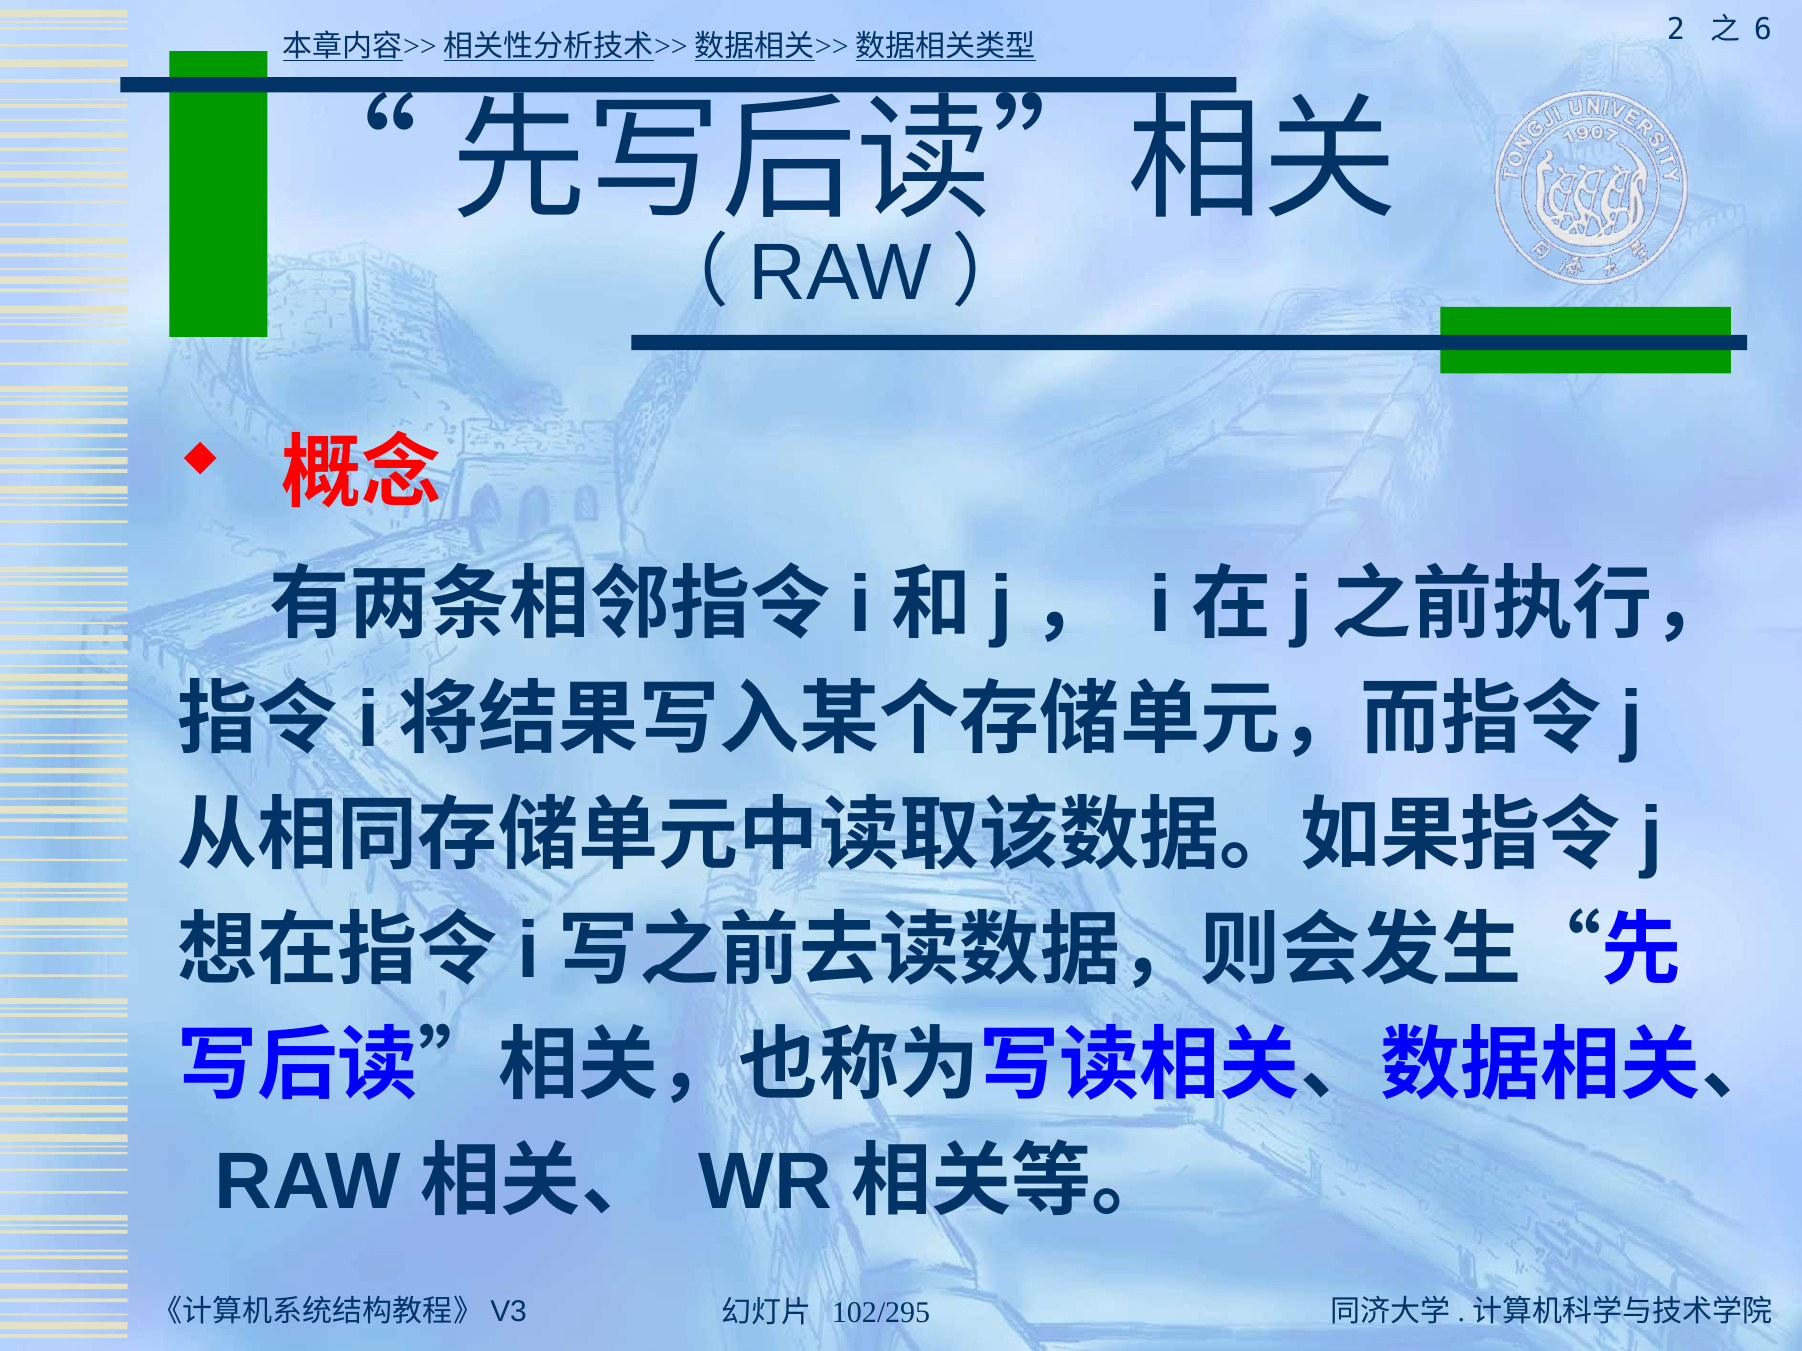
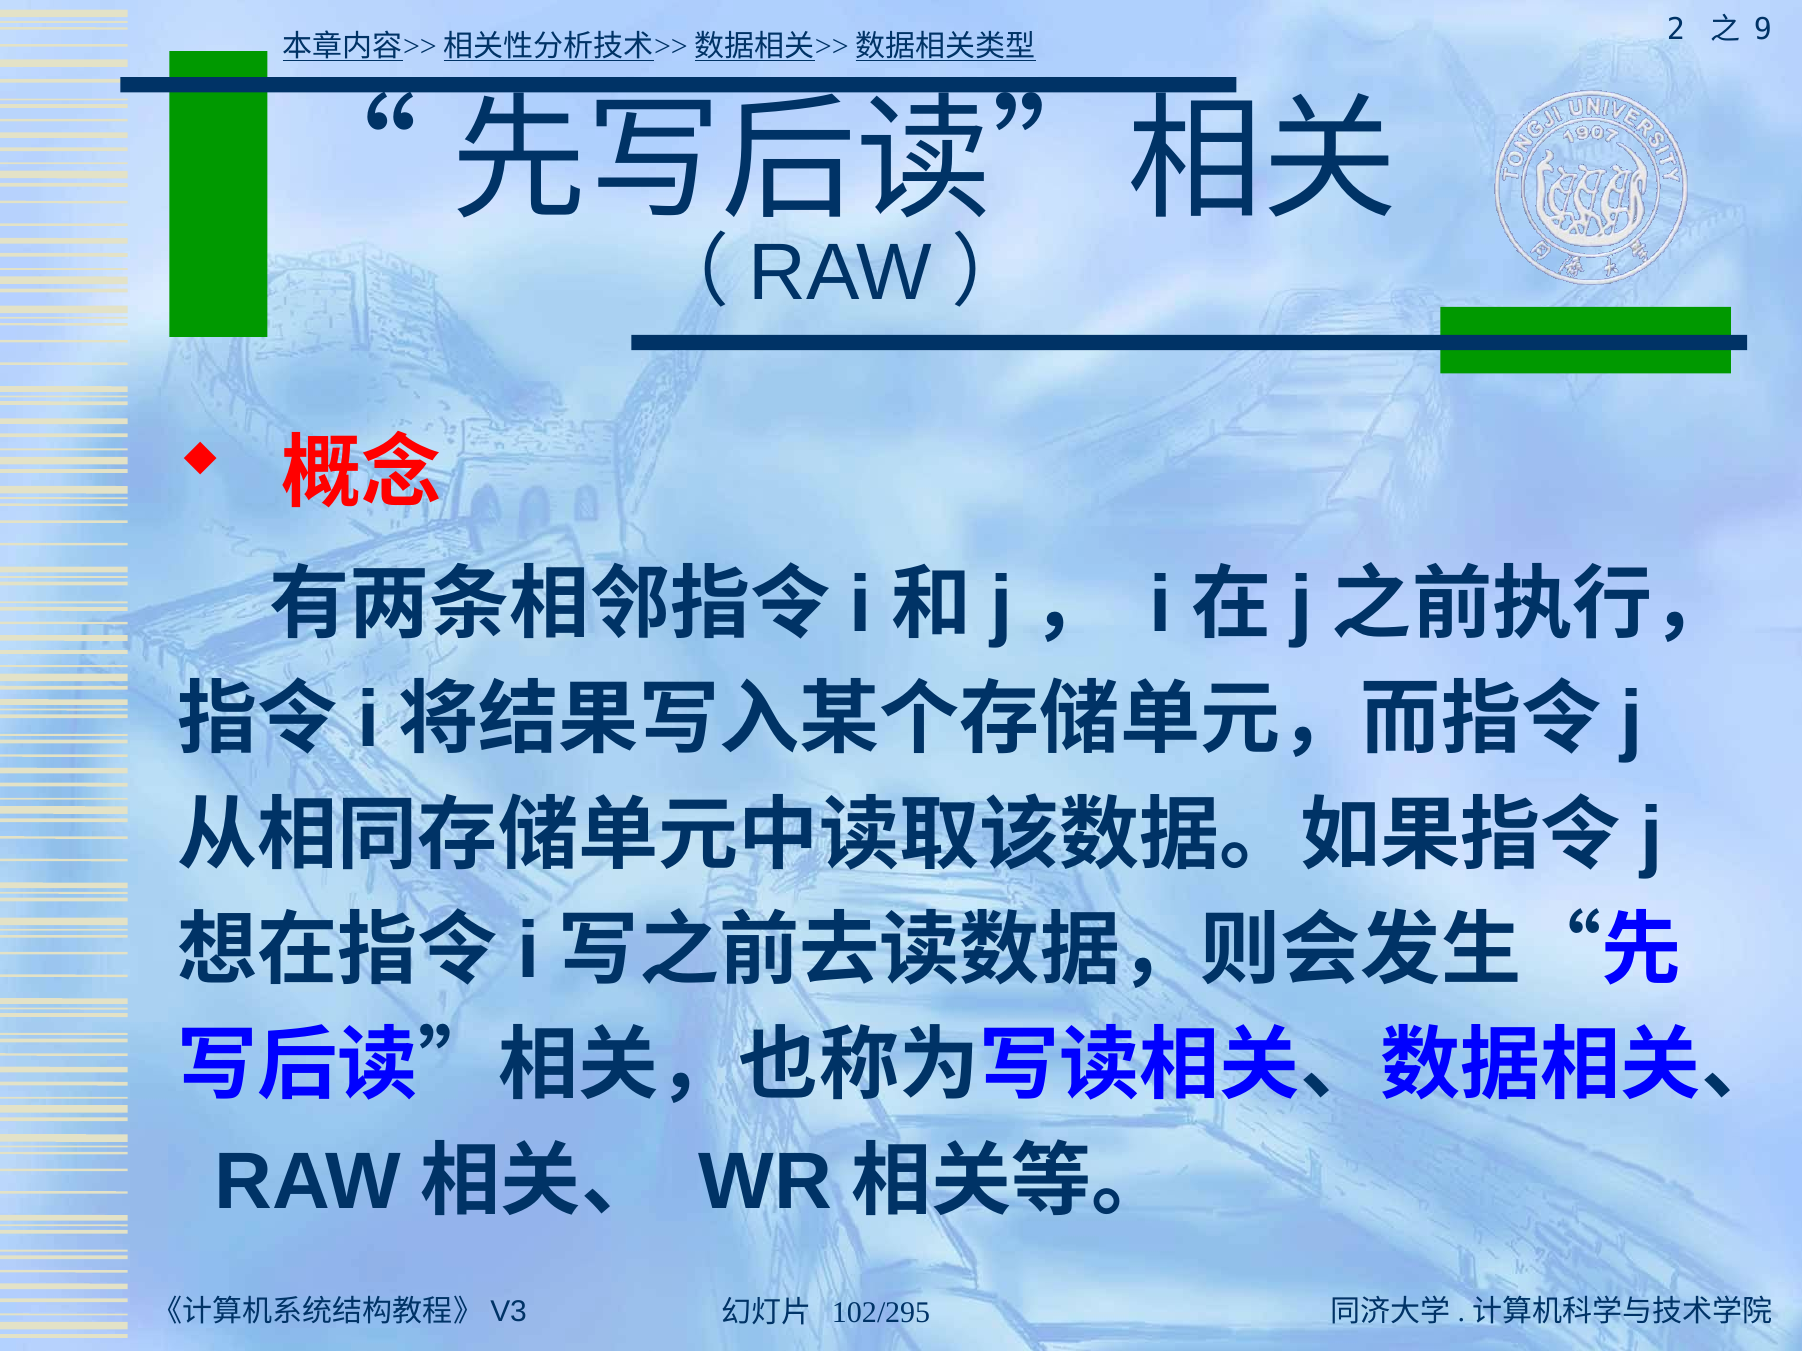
6: 6 -> 9
